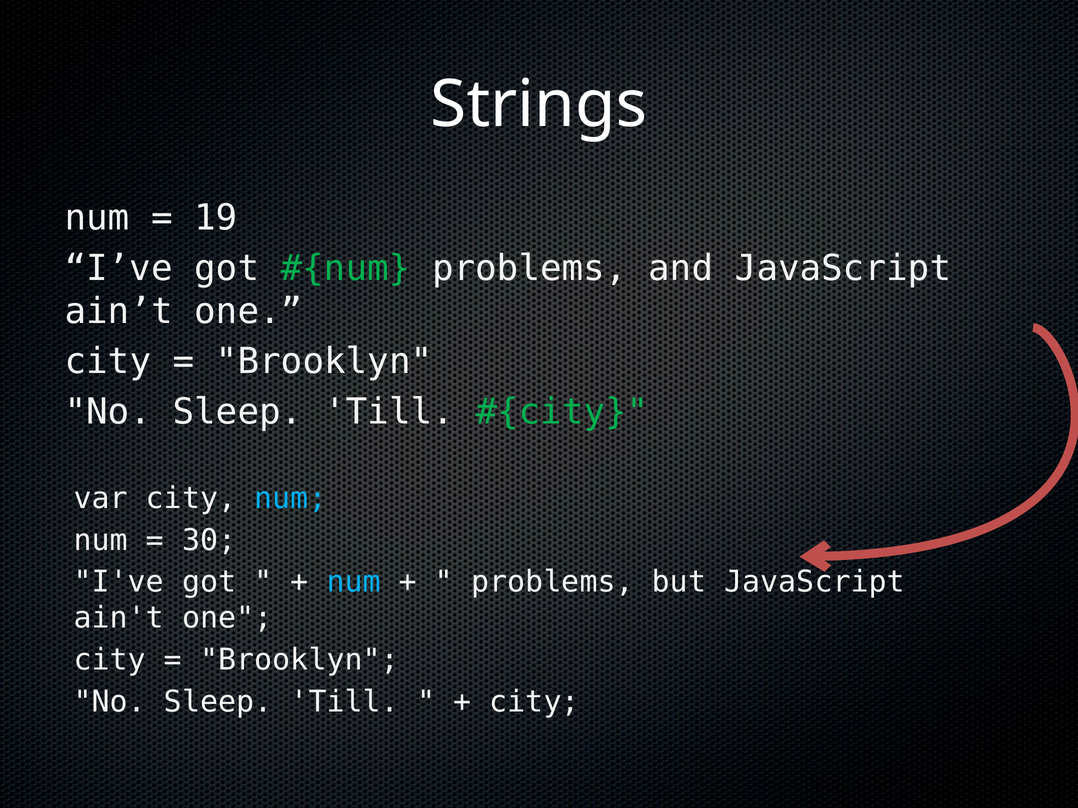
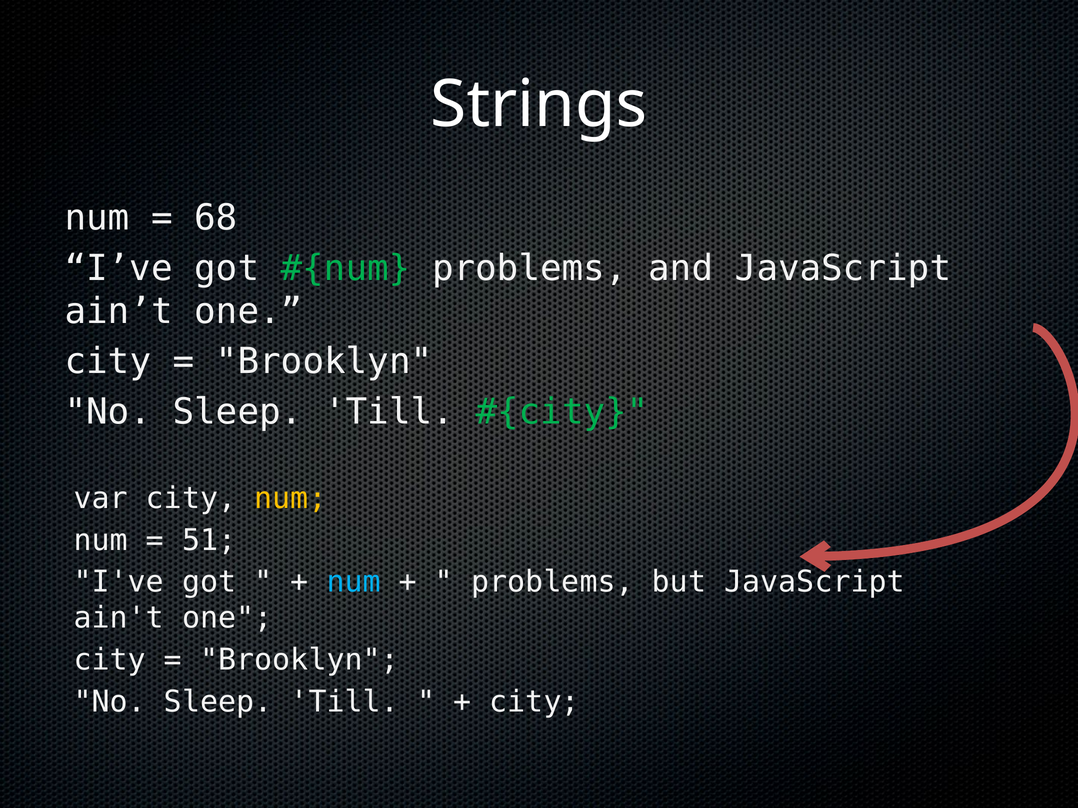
19: 19 -> 68
num at (290, 499) colour: light blue -> yellow
30: 30 -> 51
